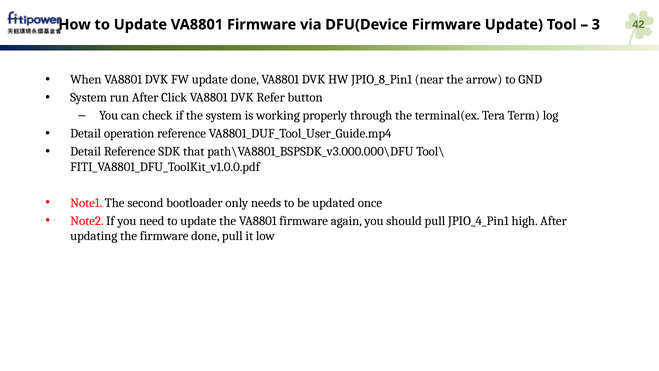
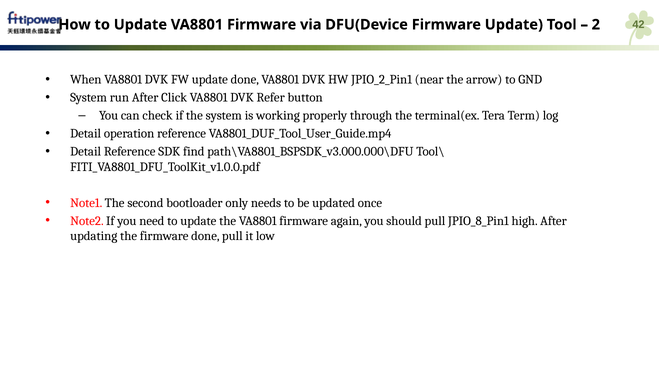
3: 3 -> 2
JPIO_8_Pin1: JPIO_8_Pin1 -> JPIO_2_Pin1
that: that -> find
JPIO_4_Pin1: JPIO_4_Pin1 -> JPIO_8_Pin1
